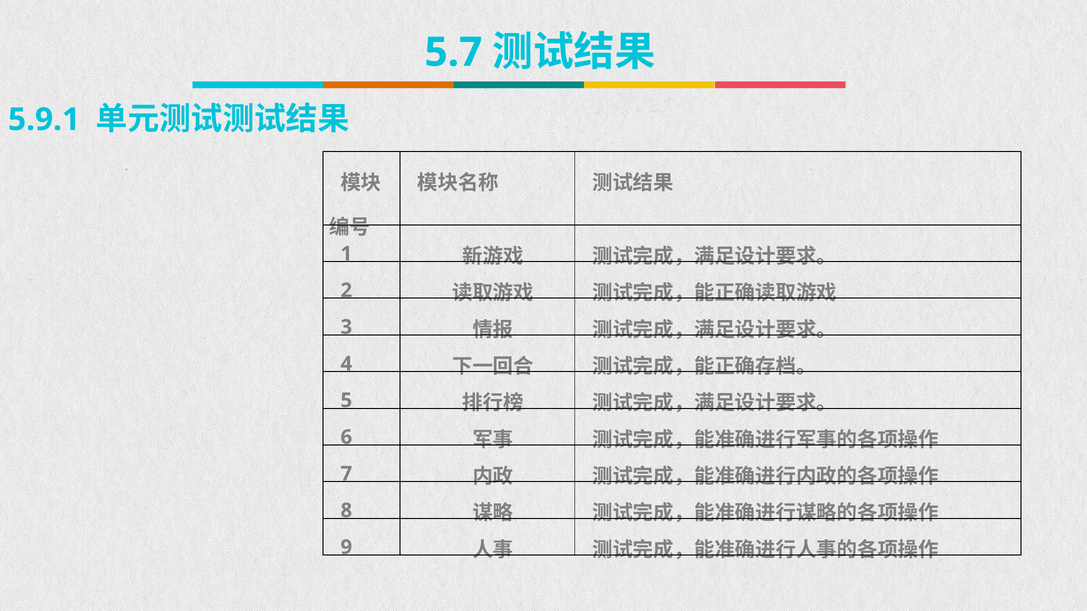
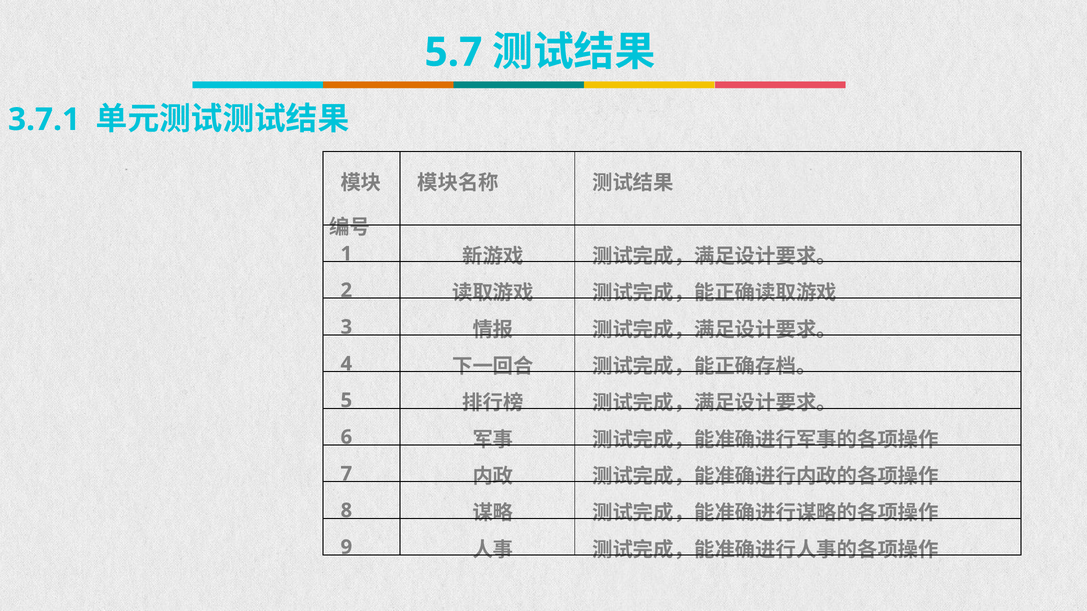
5.9.1: 5.9.1 -> 3.7.1
